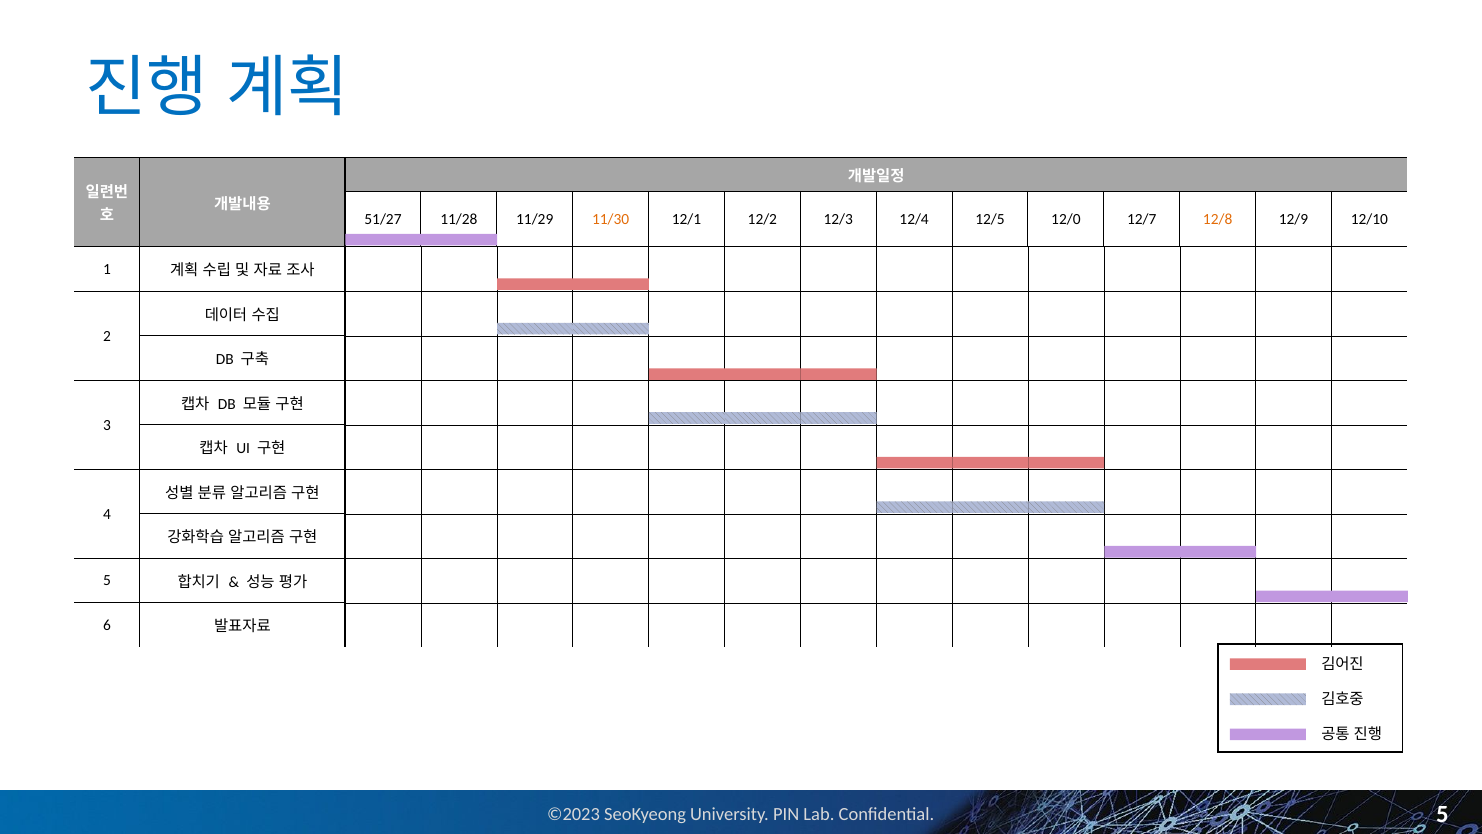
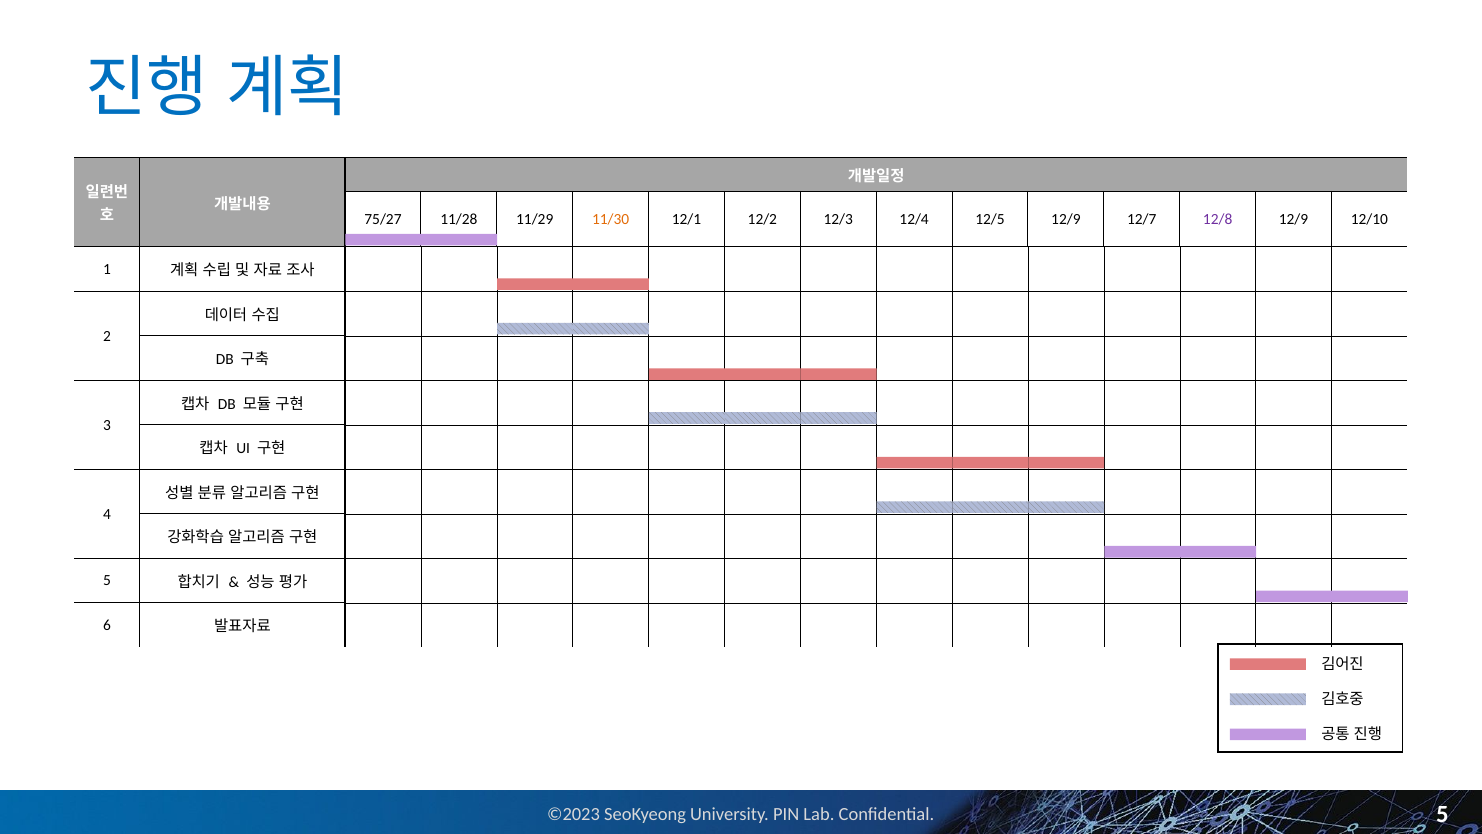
51/27: 51/27 -> 75/27
12/5 12/0: 12/0 -> 12/9
12/8 colour: orange -> purple
